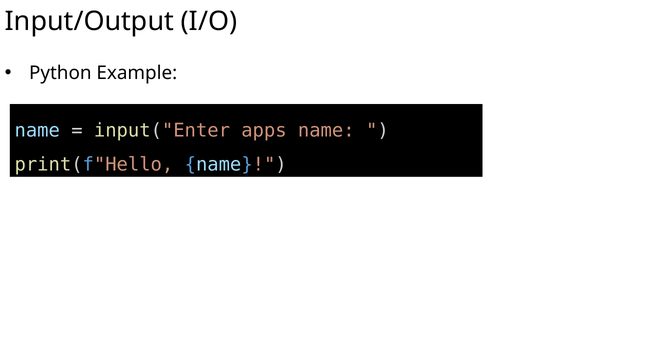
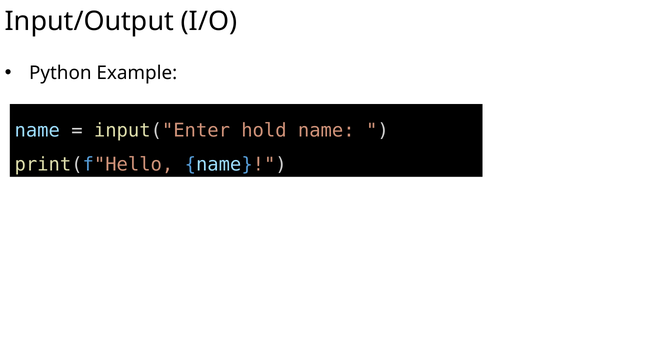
apps: apps -> hold
